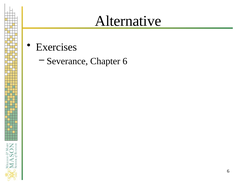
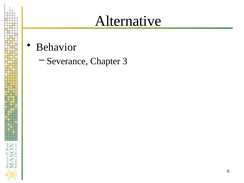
Exercises: Exercises -> Behavior
Chapter 6: 6 -> 3
